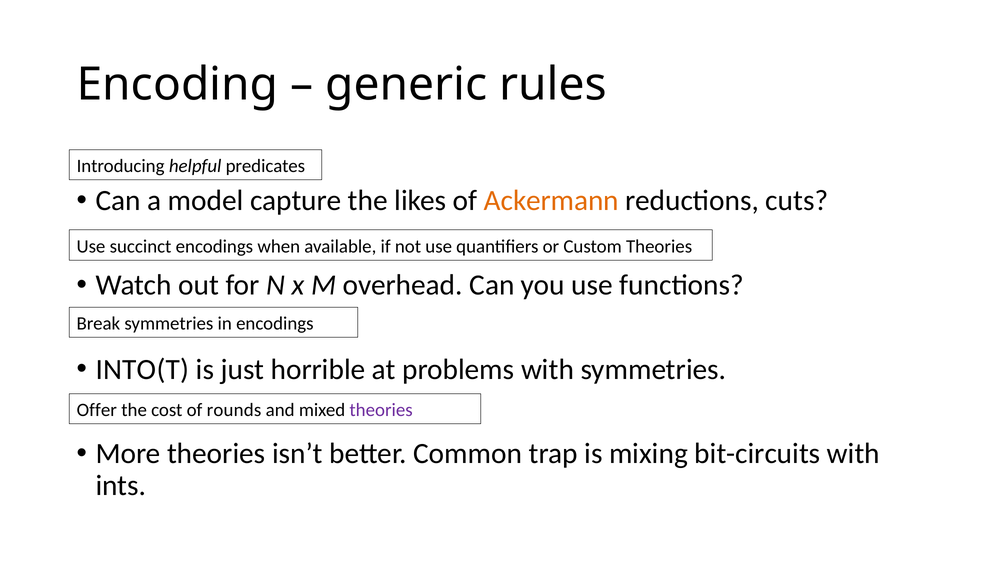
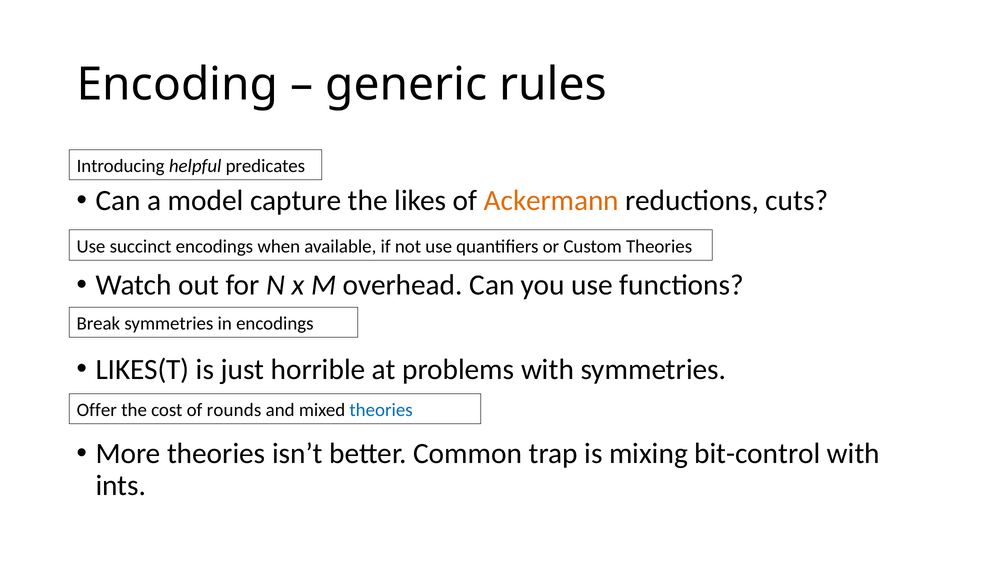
INTO(T: INTO(T -> LIKES(T
theories at (381, 410) colour: purple -> blue
bit-circuits: bit-circuits -> bit-control
